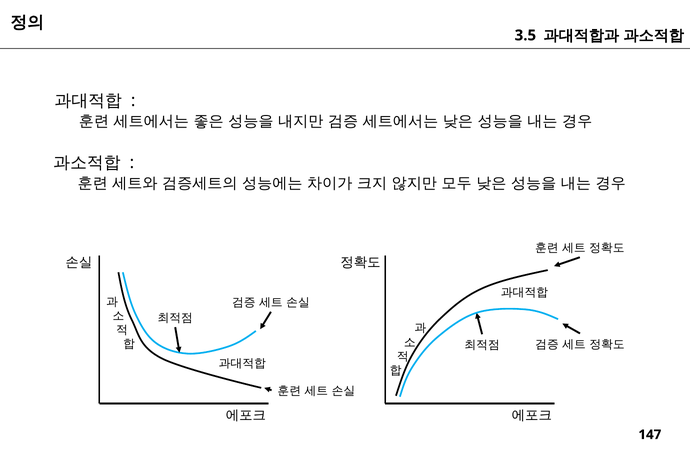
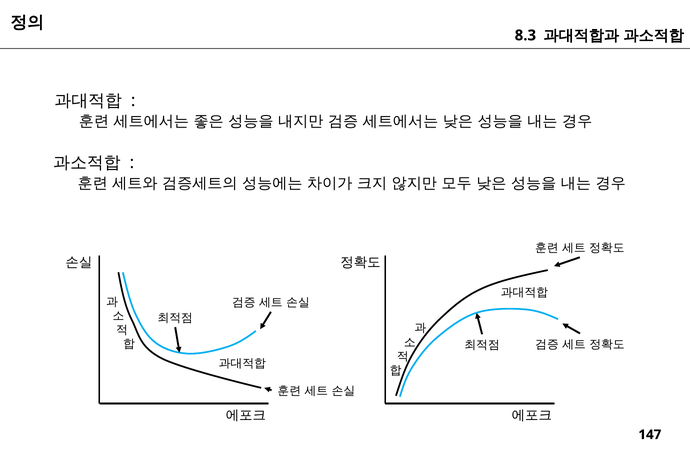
3.5: 3.5 -> 8.3
